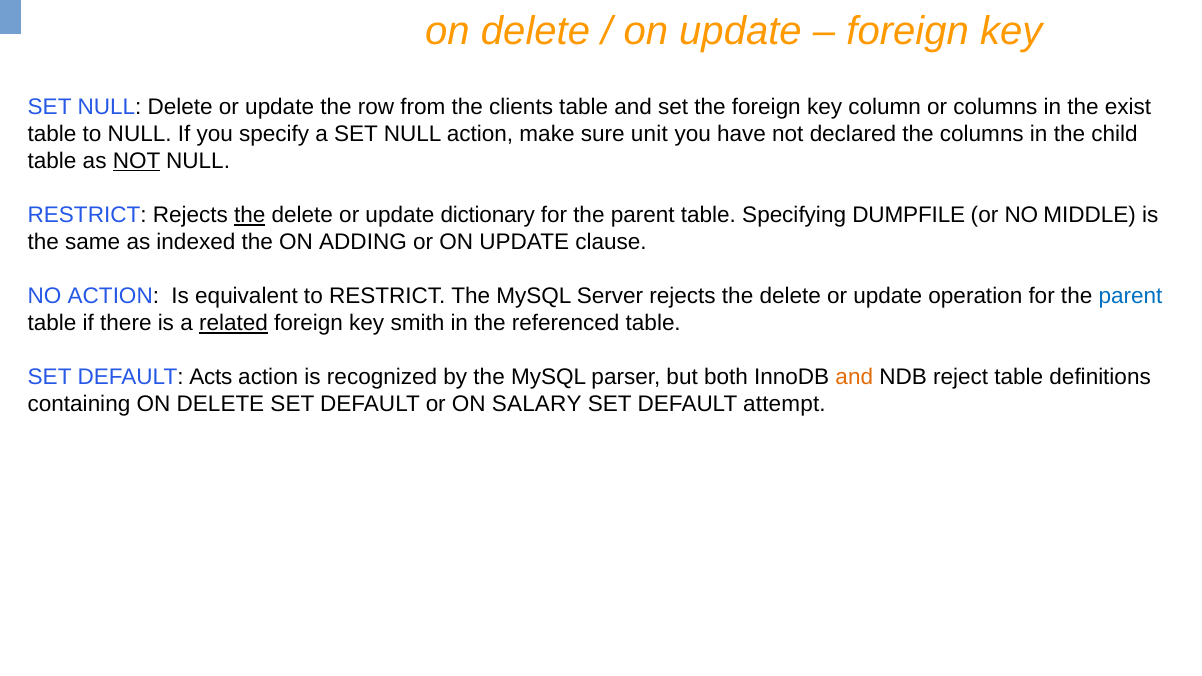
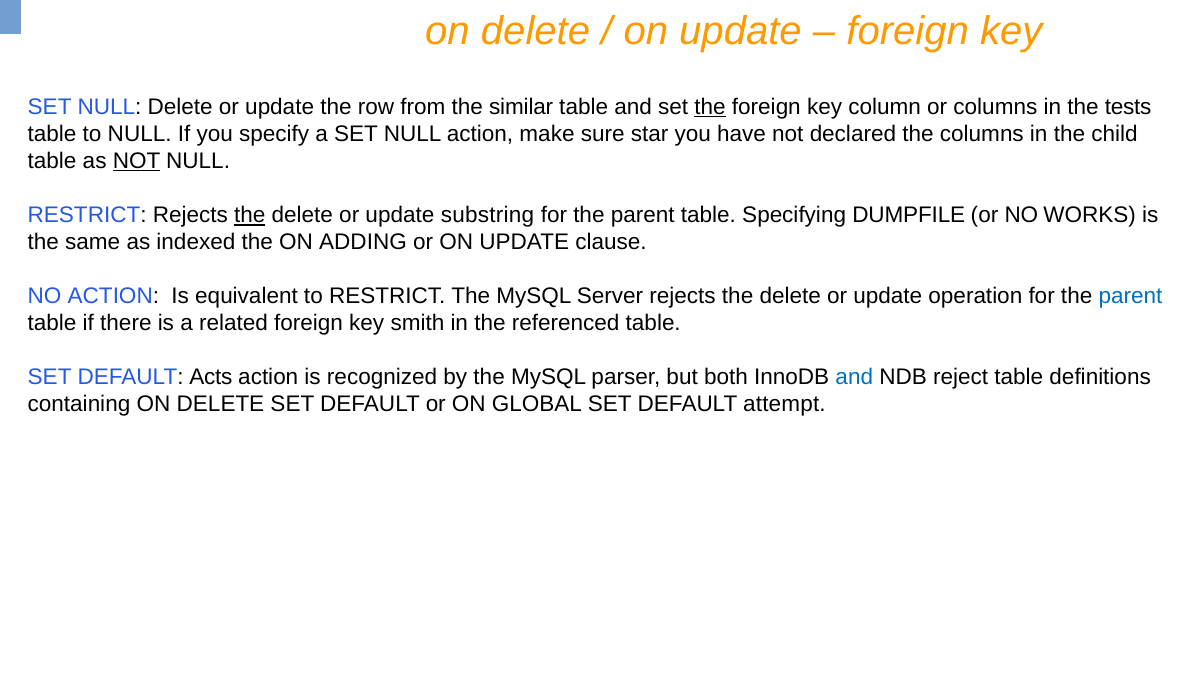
clients: clients -> similar
the at (710, 107) underline: none -> present
exist: exist -> tests
unit: unit -> star
dictionary: dictionary -> substring
MIDDLE: MIDDLE -> WORKS
related underline: present -> none
and at (854, 377) colour: orange -> blue
SALARY: SALARY -> GLOBAL
